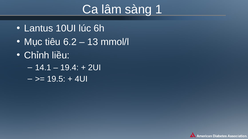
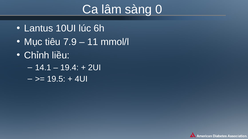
1: 1 -> 0
6.2: 6.2 -> 7.9
13: 13 -> 11
